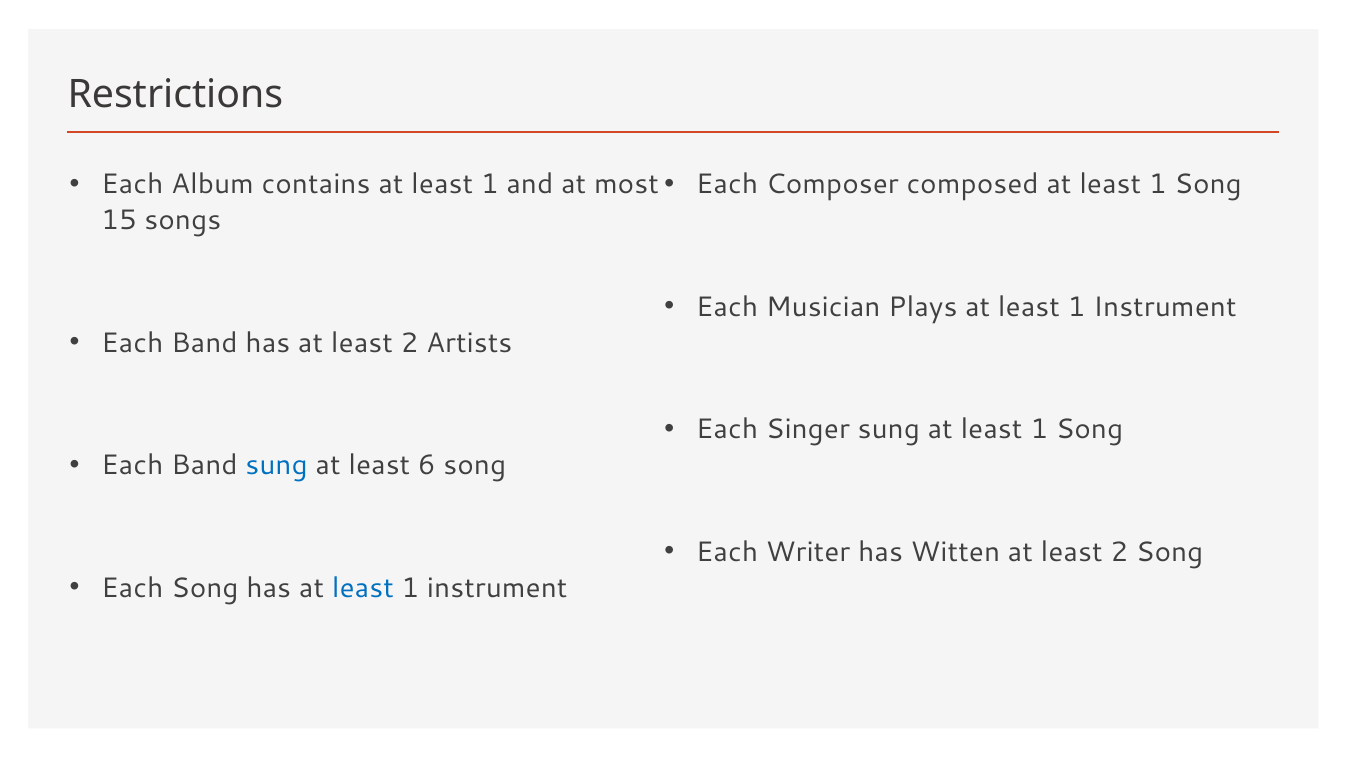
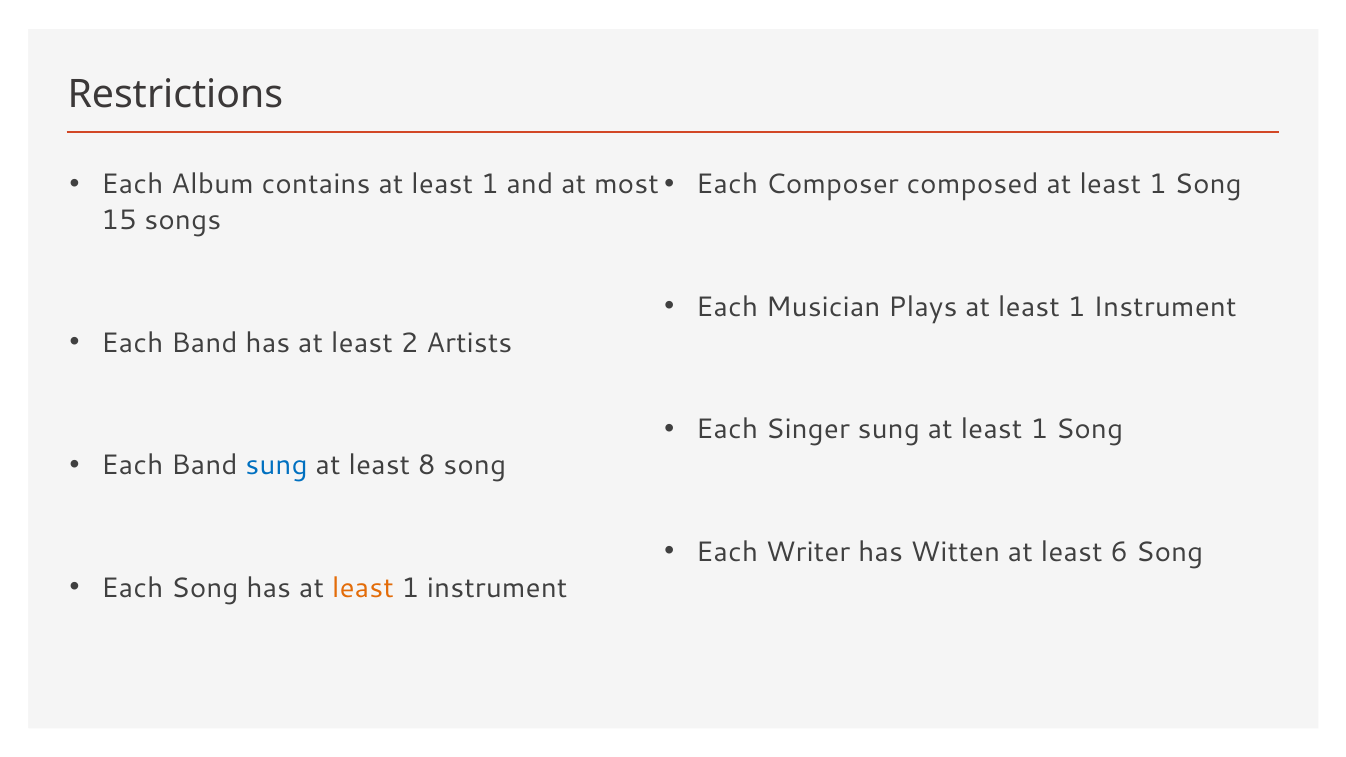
6: 6 -> 8
Witten at least 2: 2 -> 6
least at (363, 588) colour: blue -> orange
